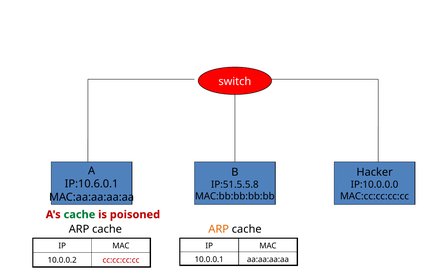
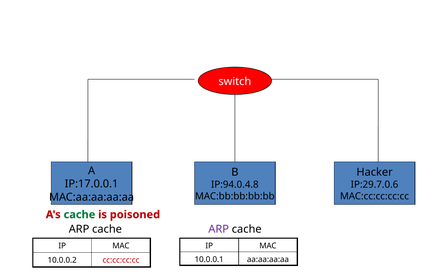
IP:10.6.0.1: IP:10.6.0.1 -> IP:17.0.0.1
IP:51.5.5.8: IP:51.5.5.8 -> IP:94.0.4.8
IP:10.0.0.0: IP:10.0.0.0 -> IP:29.7.0.6
ARP at (219, 230) colour: orange -> purple
